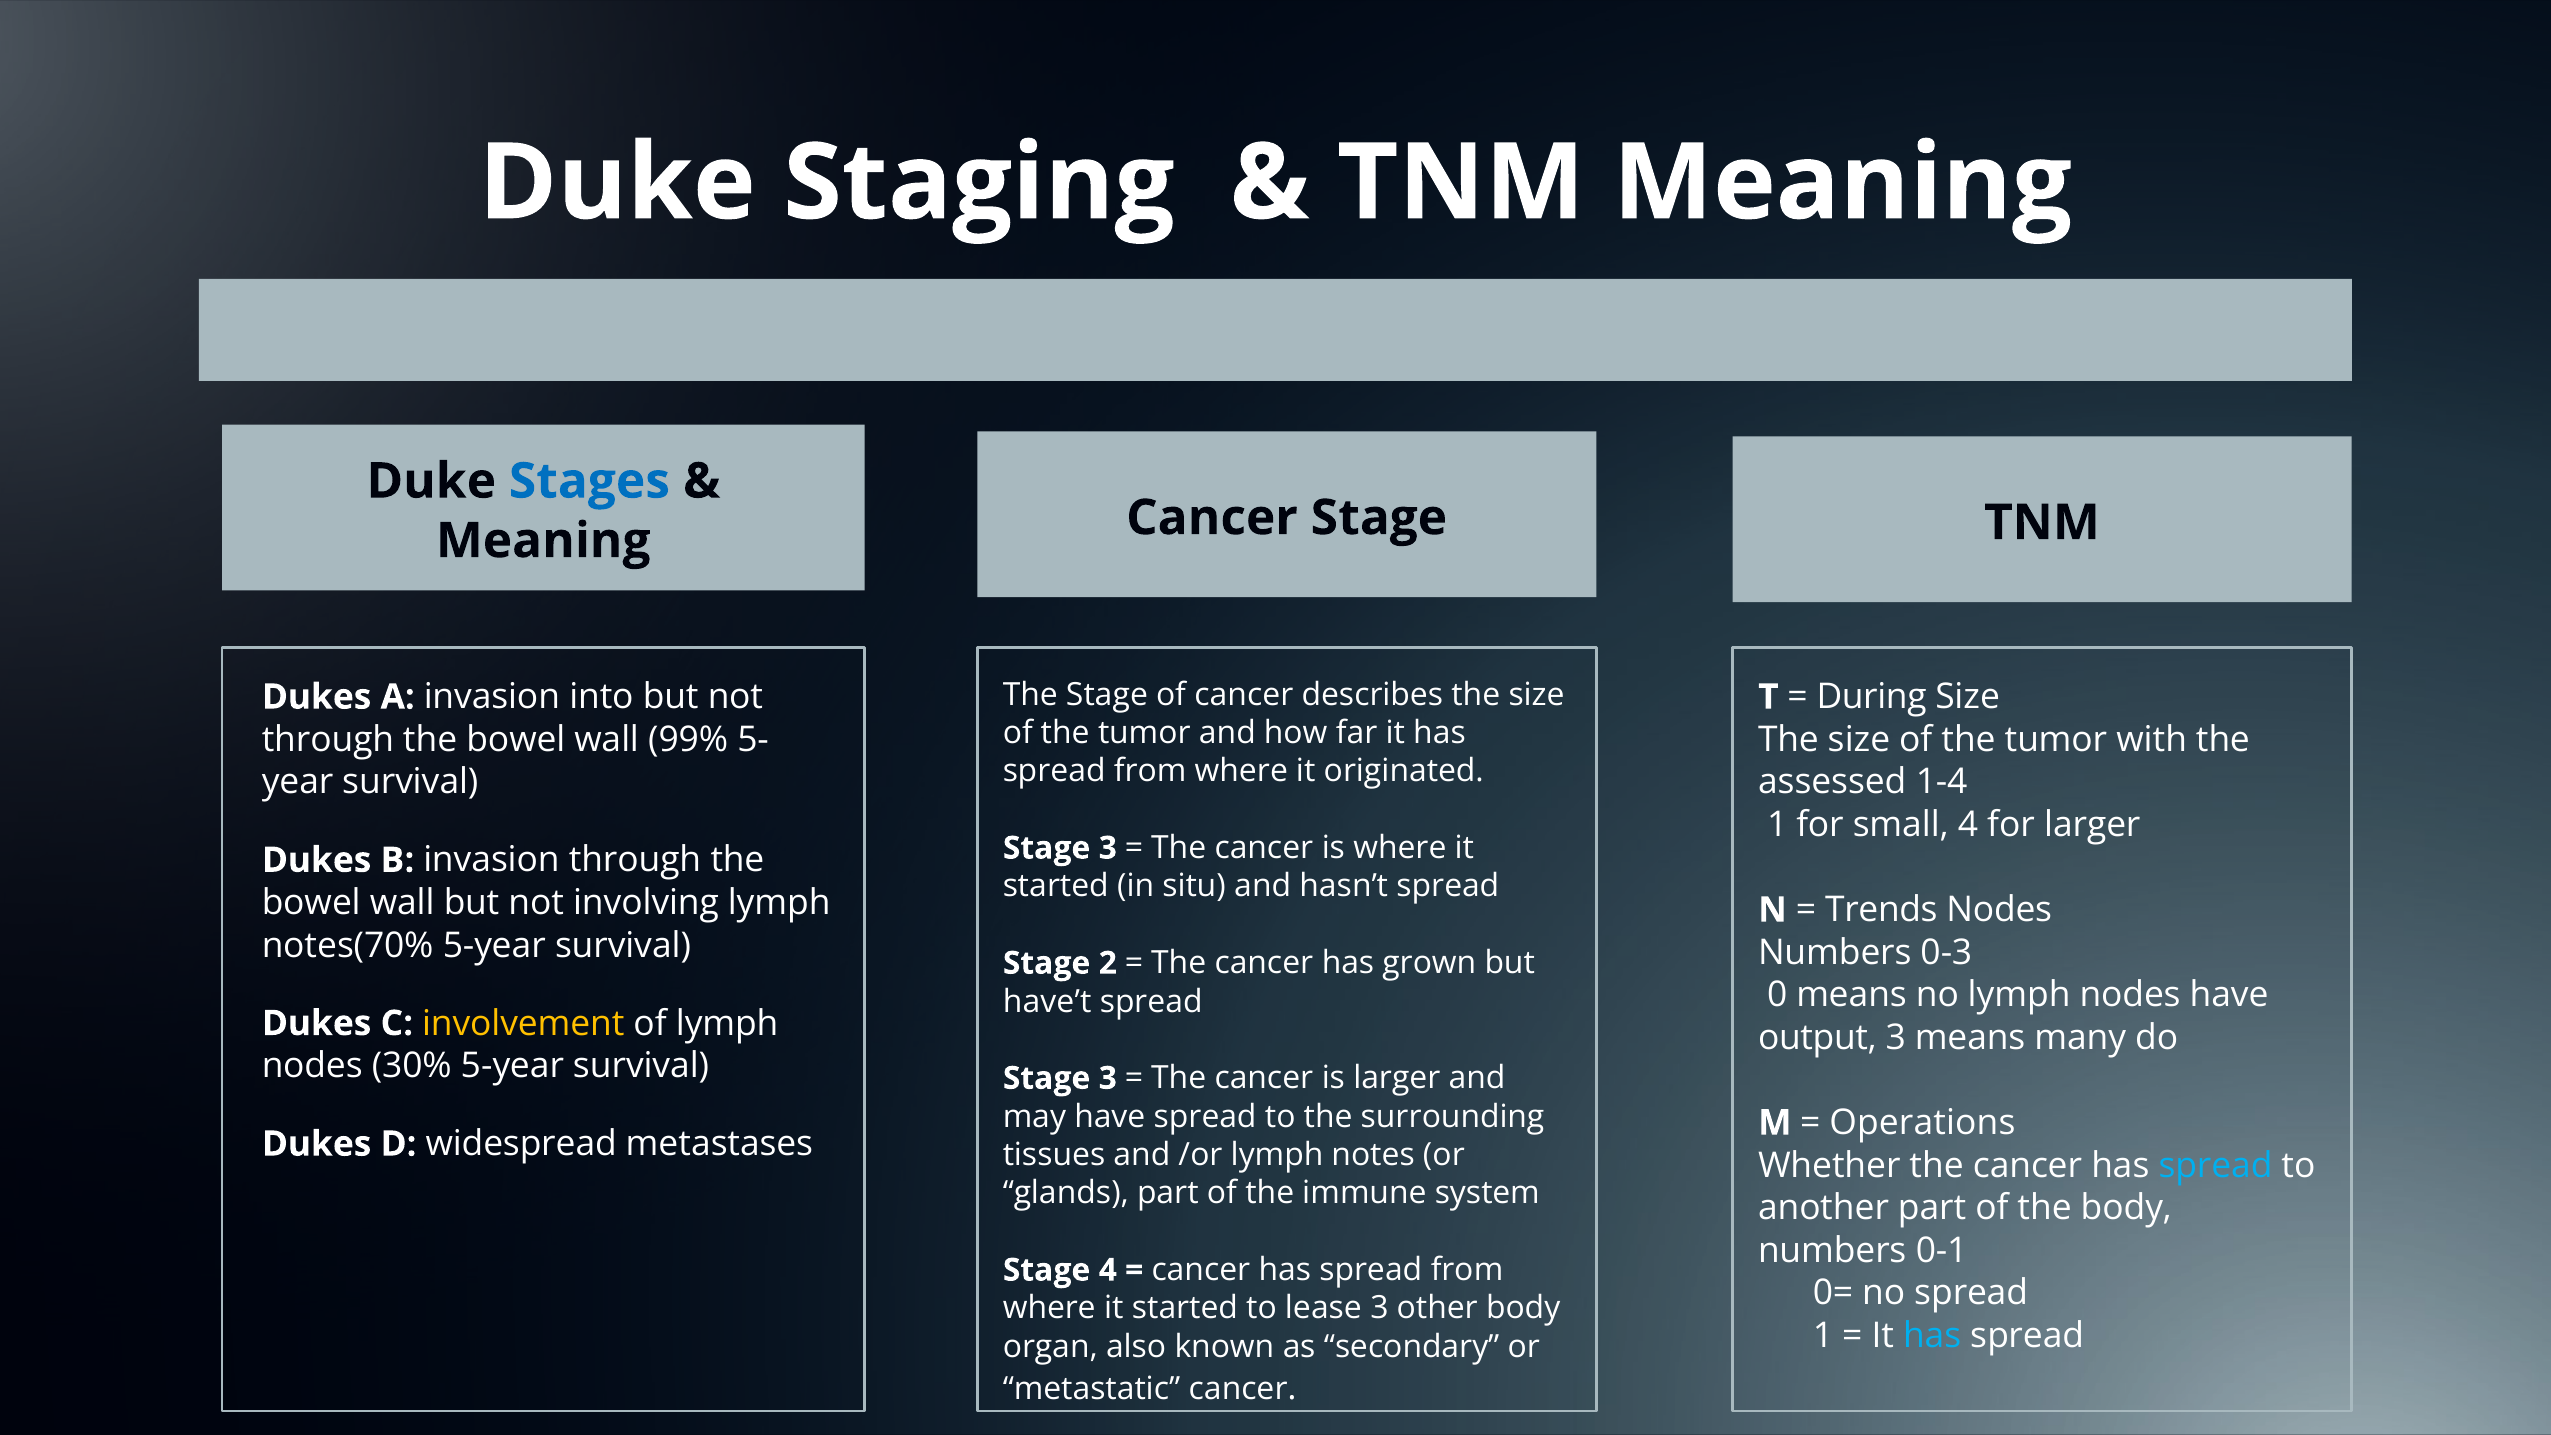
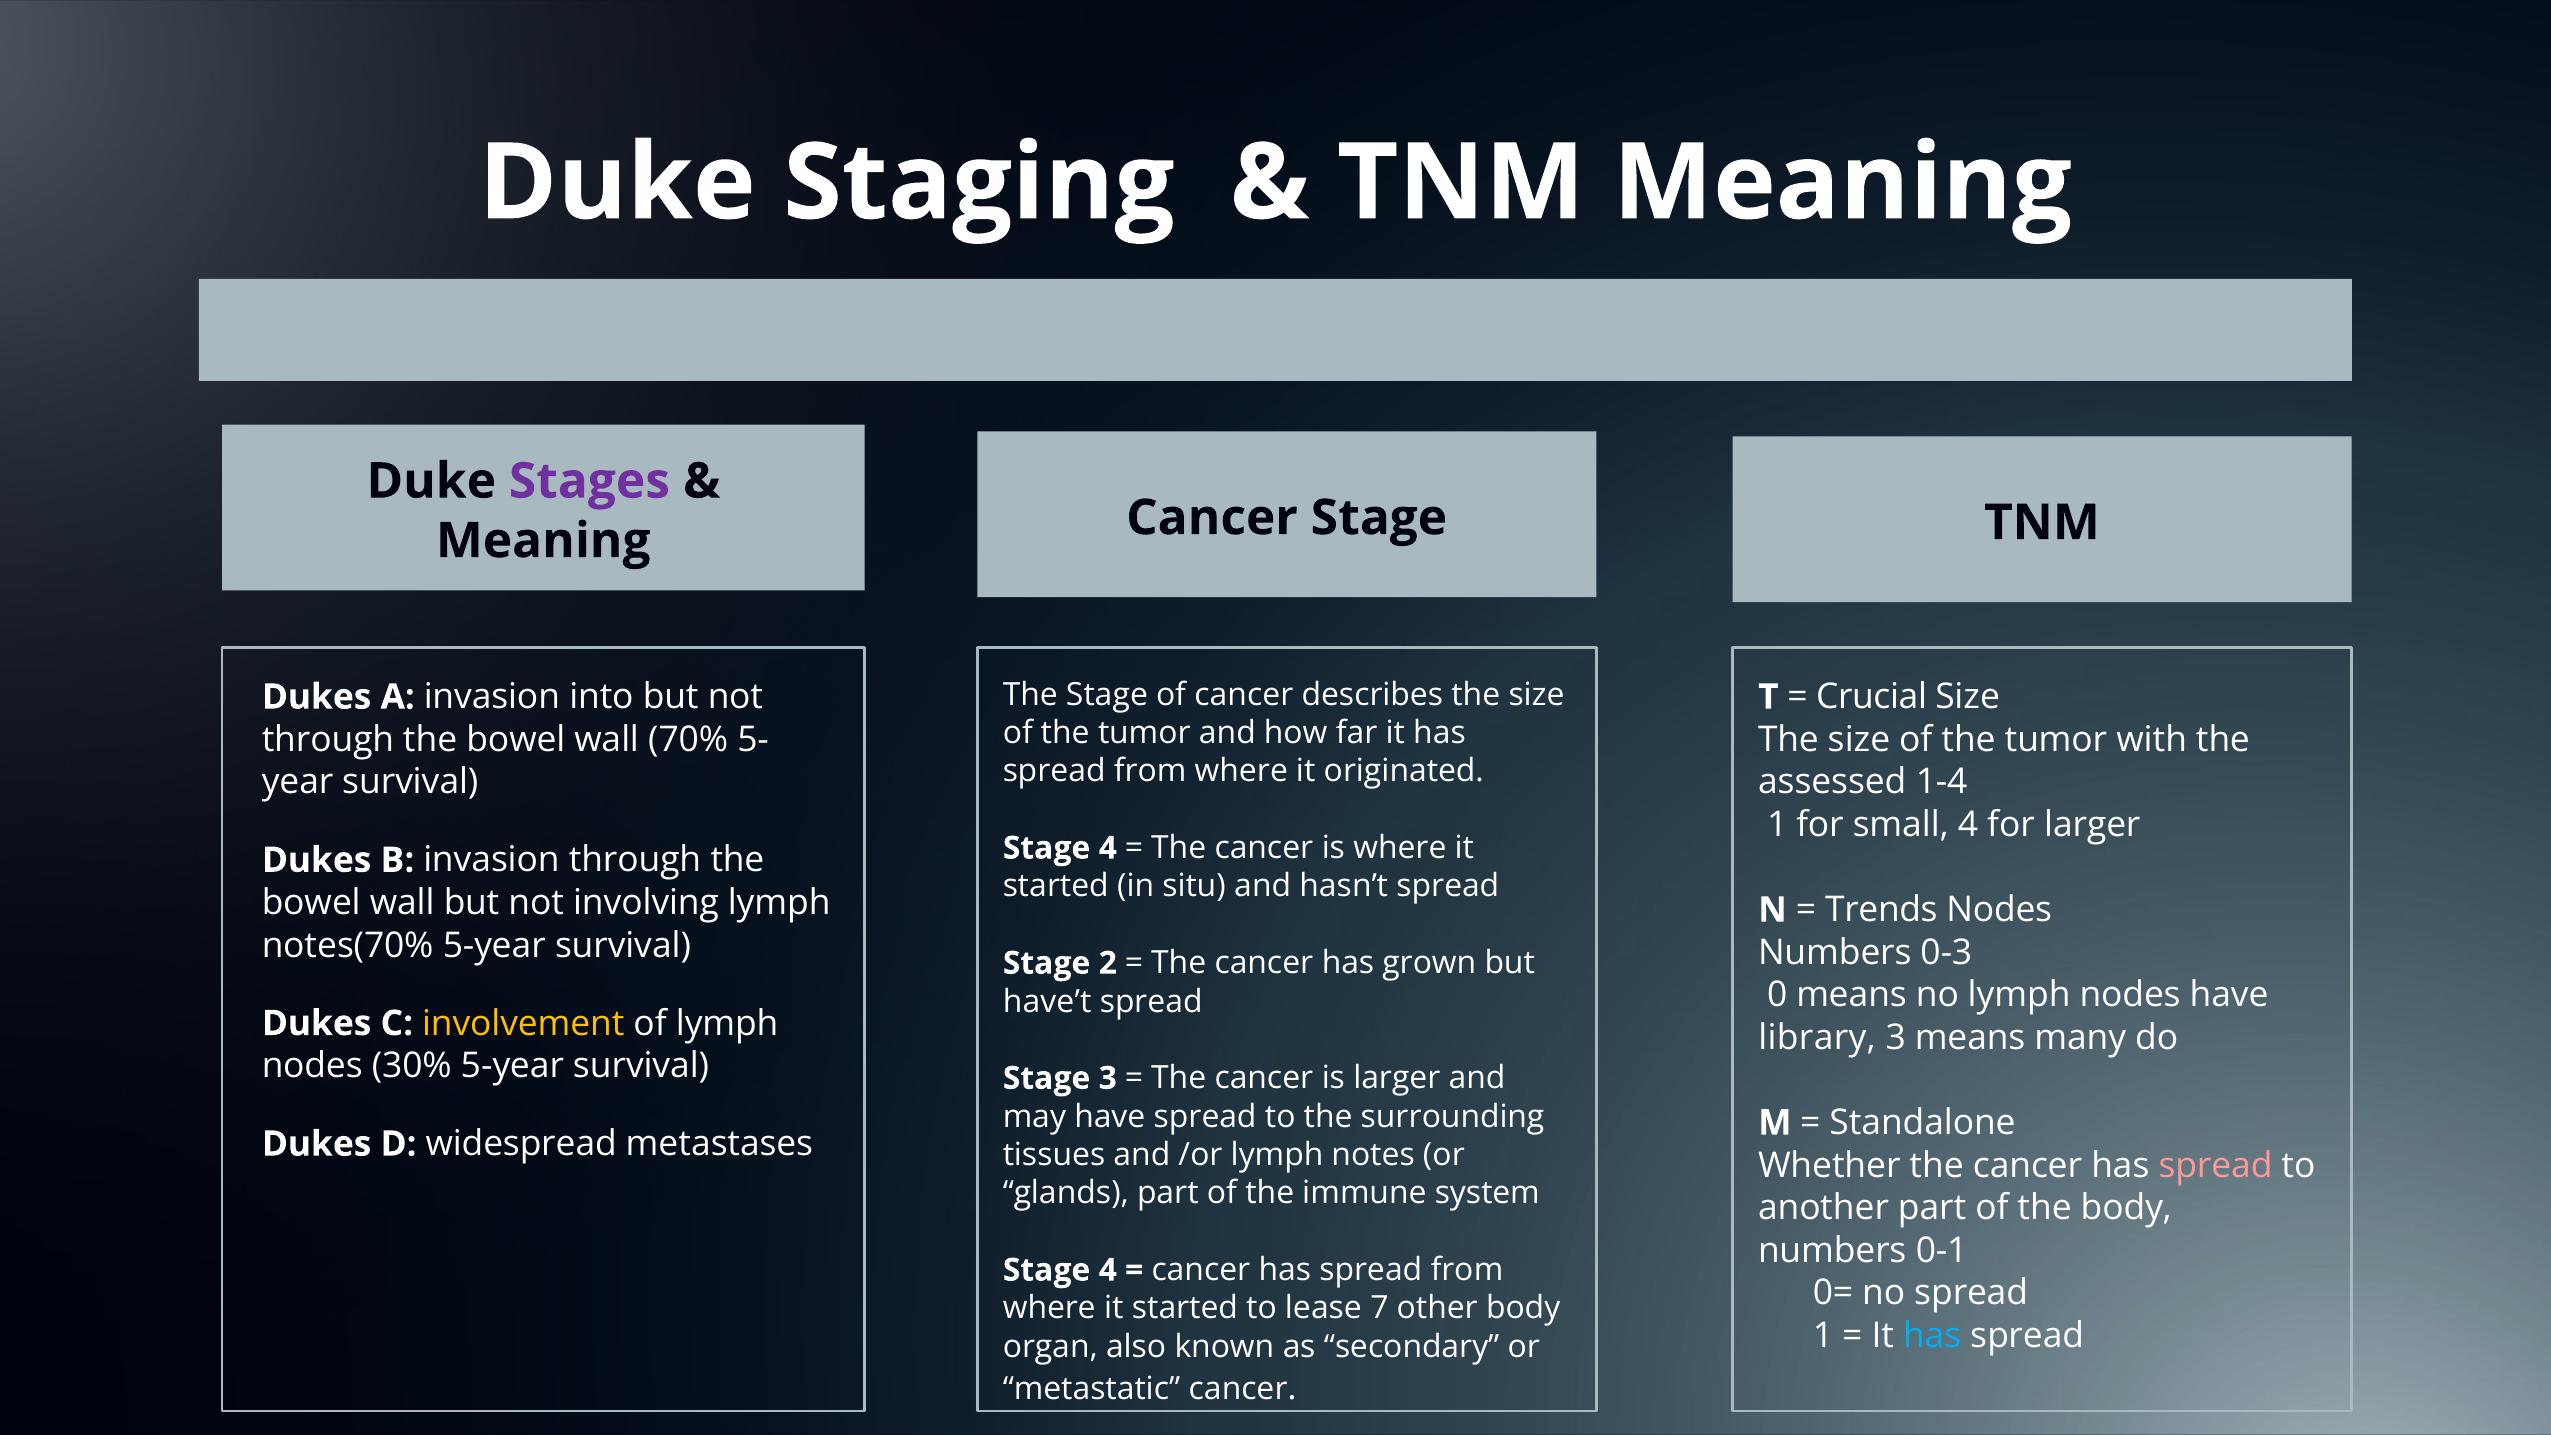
Stages colour: blue -> purple
During: During -> Crucial
99%: 99% -> 70%
3 at (1108, 848): 3 -> 4
output: output -> library
Operations: Operations -> Standalone
spread at (2216, 1165) colour: light blue -> pink
lease 3: 3 -> 7
